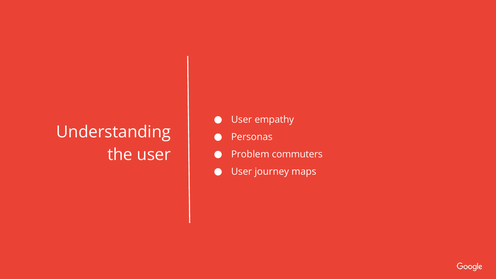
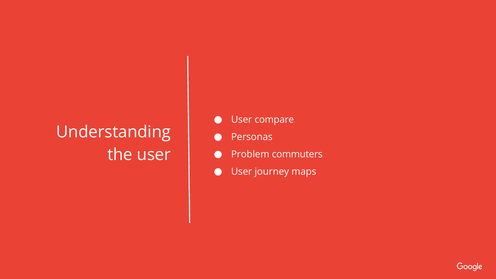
empathy: empathy -> compare
